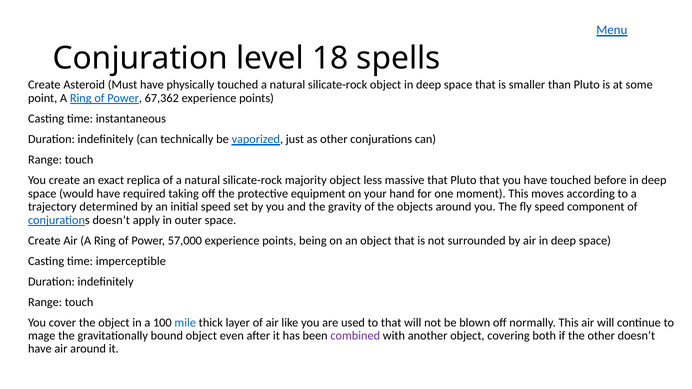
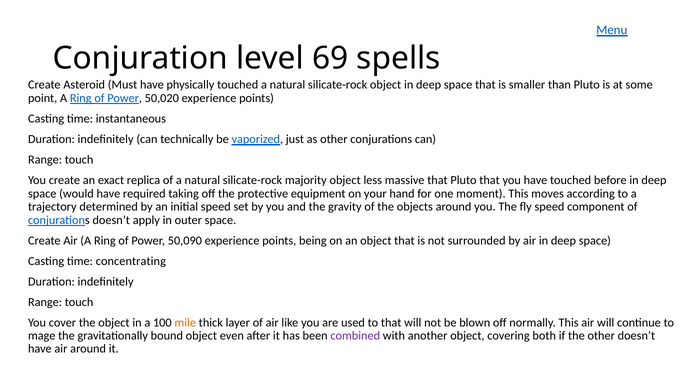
18: 18 -> 69
67,362: 67,362 -> 50,020
57,000: 57,000 -> 50,090
imperceptible: imperceptible -> concentrating
mile colour: blue -> orange
